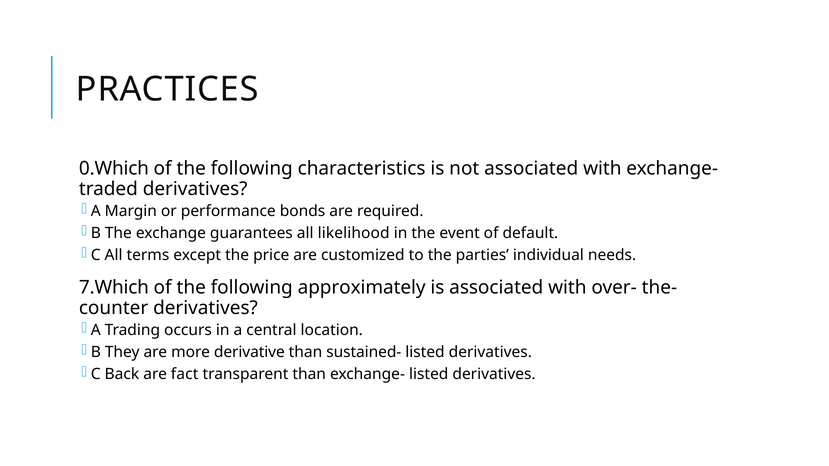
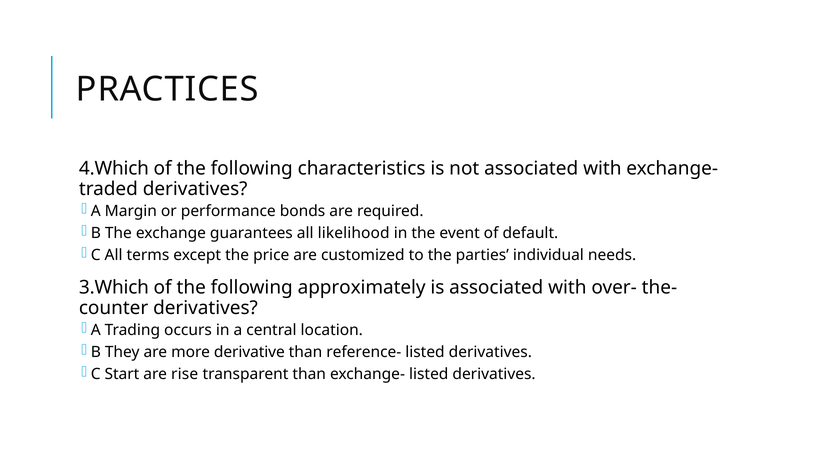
0.Which: 0.Which -> 4.Which
7.Which: 7.Which -> 3.Which
sustained-: sustained- -> reference-
Back: Back -> Start
fact: fact -> rise
